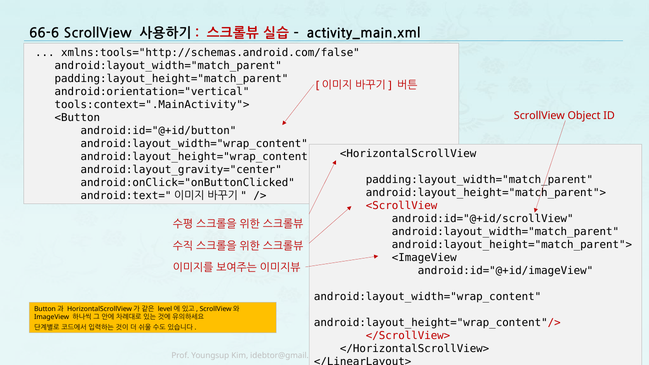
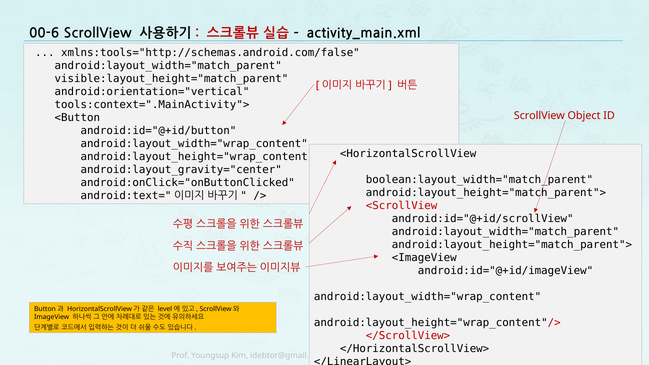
66-6: 66-6 -> 00-6
padding:layout_height="match_parent: padding:layout_height="match_parent -> visible:layout_height="match_parent
padding:layout_width="match_parent: padding:layout_width="match_parent -> boolean:layout_width="match_parent
